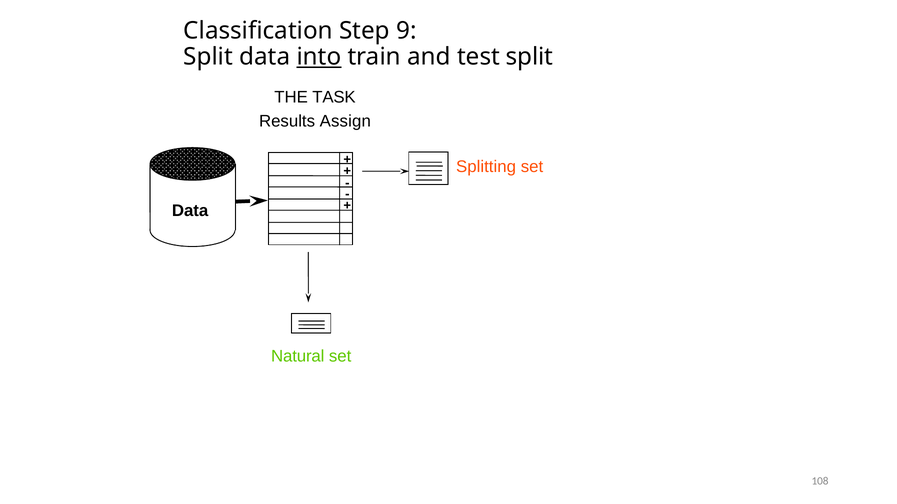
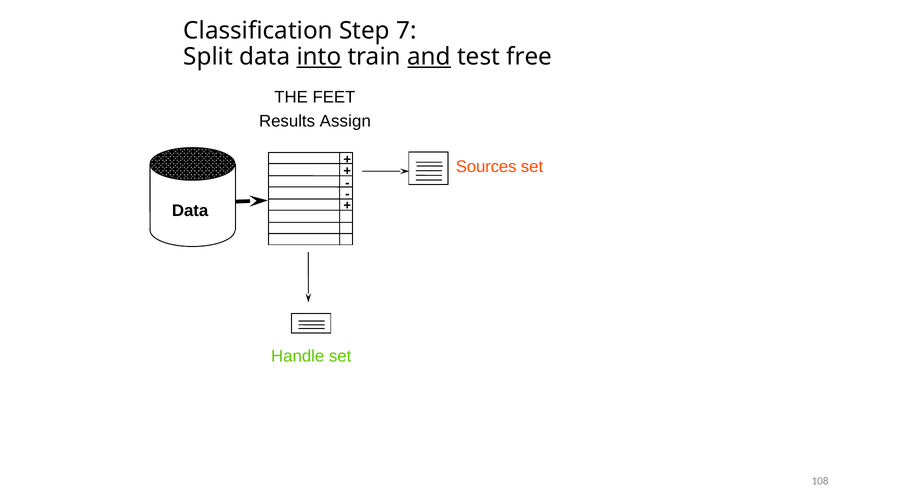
9: 9 -> 7
and underline: none -> present
test split: split -> free
TASK: TASK -> FEET
Splitting: Splitting -> Sources
Natural: Natural -> Handle
